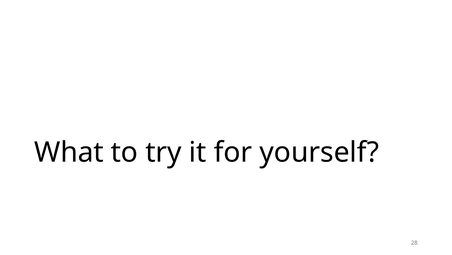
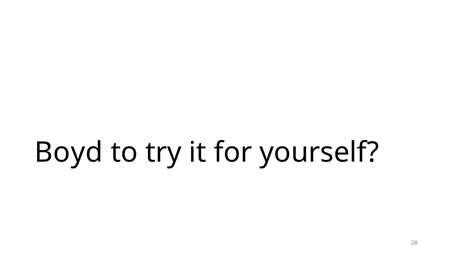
What: What -> Boyd
